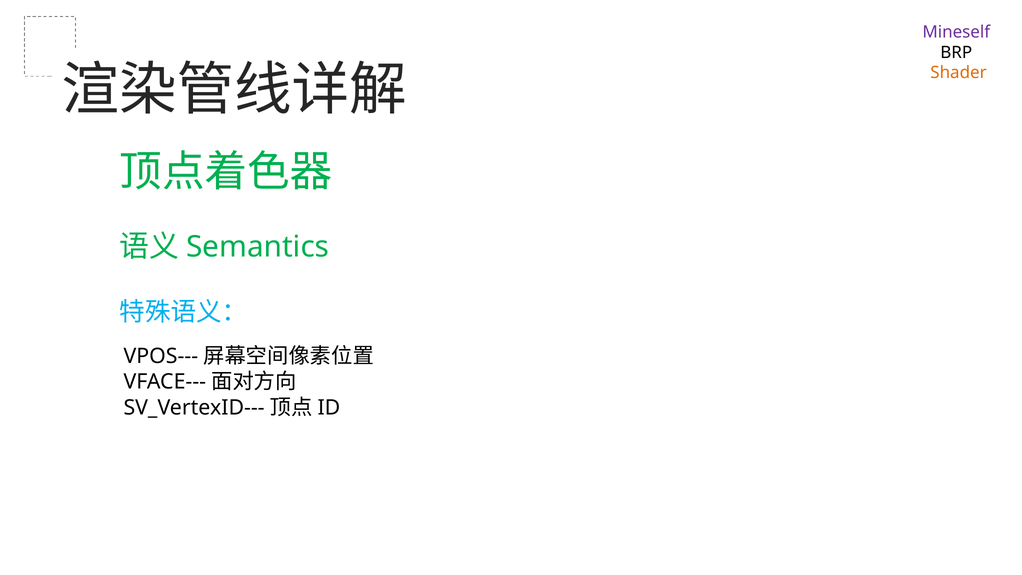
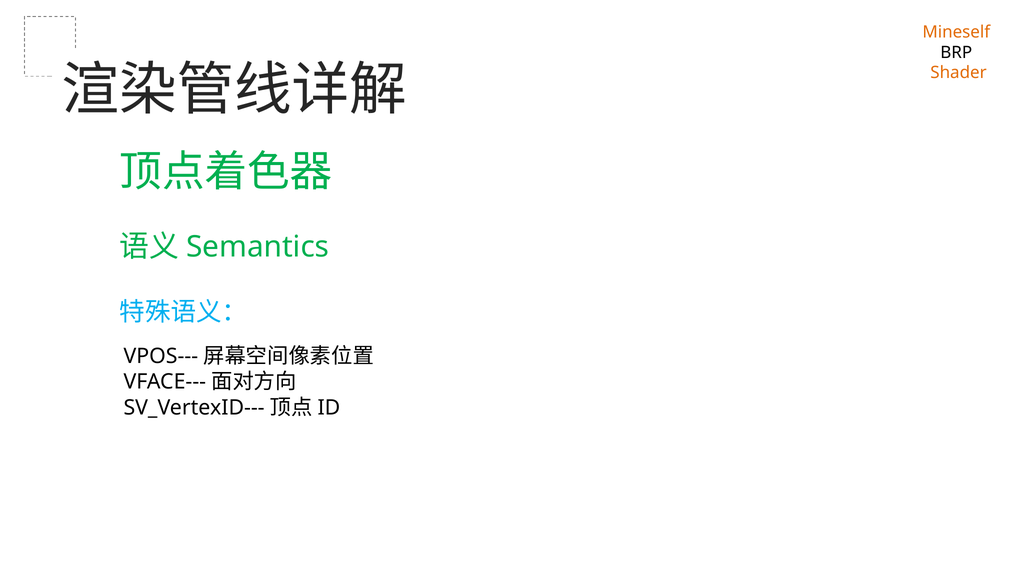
Mineself colour: purple -> orange
